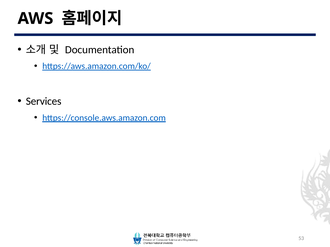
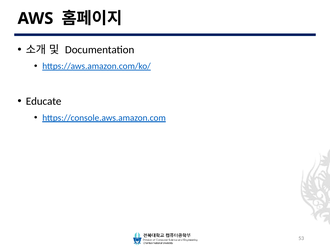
Services: Services -> Educate
